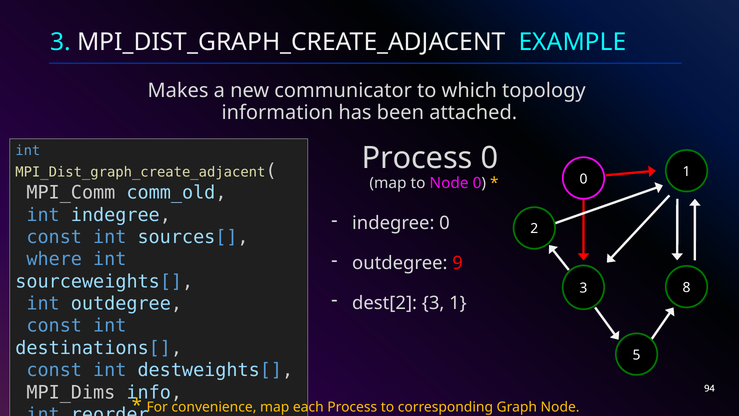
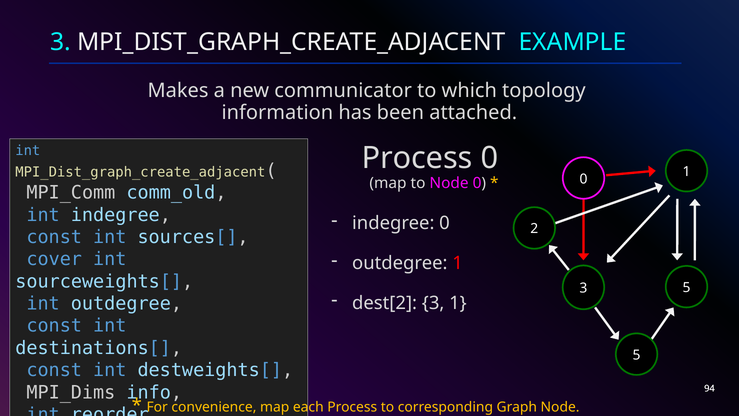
where: where -> cover
outdegree 9: 9 -> 1
3 8: 8 -> 5
